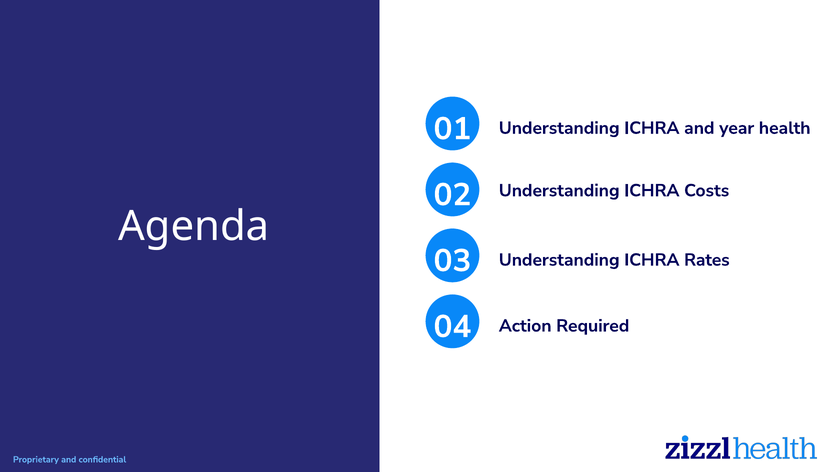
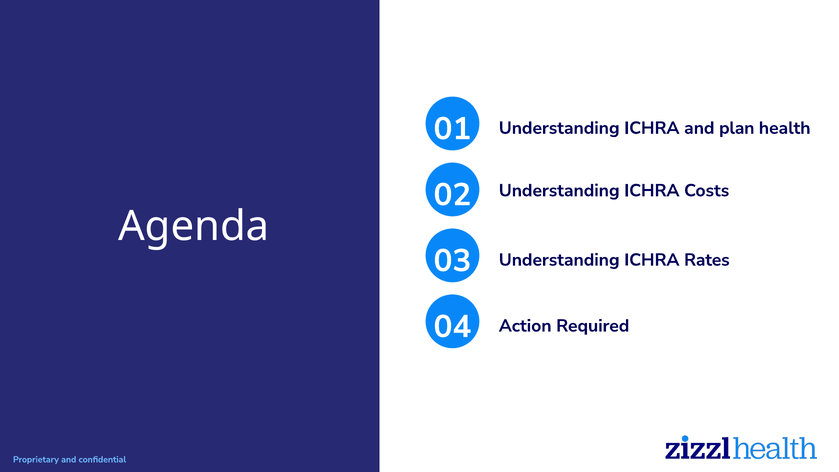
year: year -> plan
